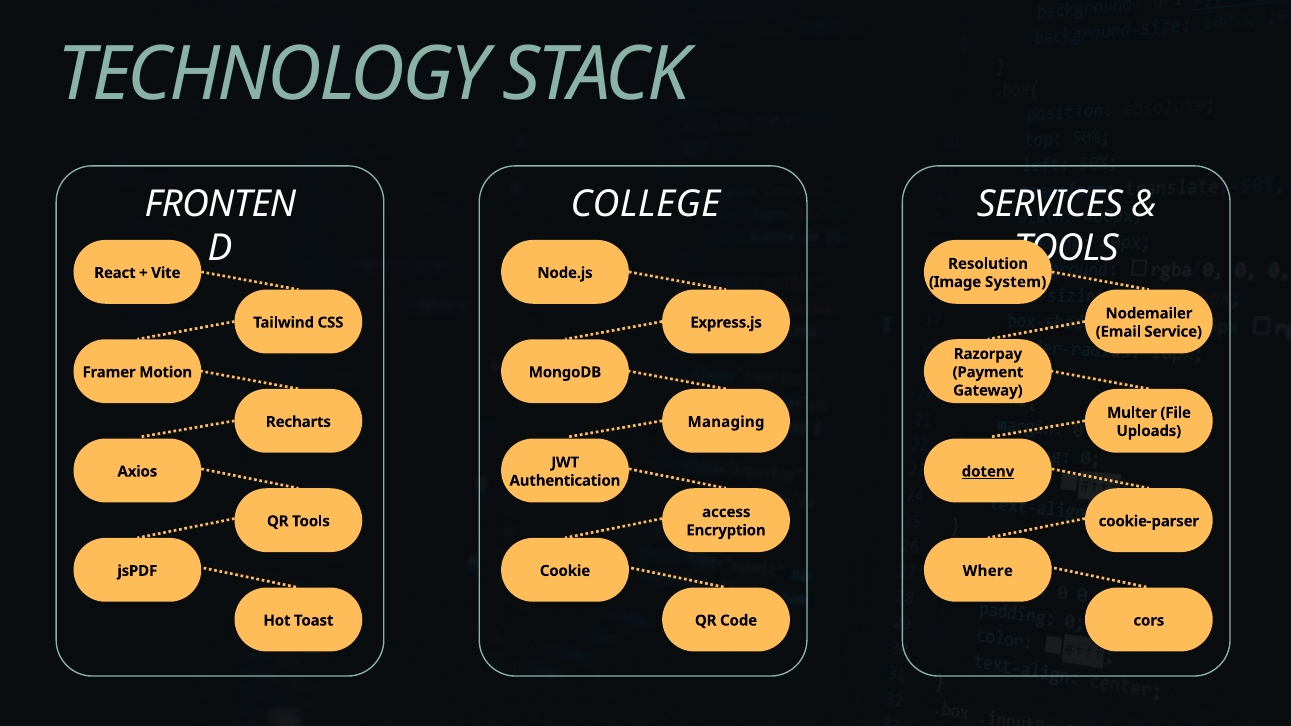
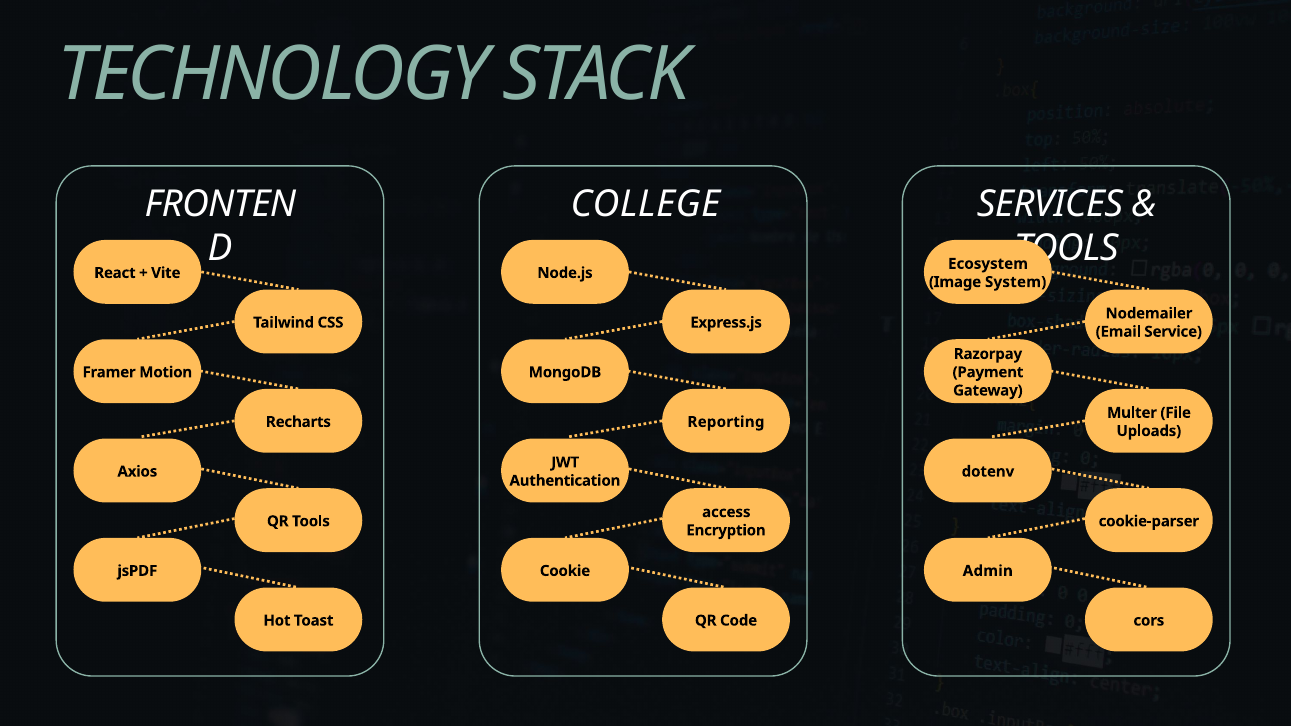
Resolution: Resolution -> Ecosystem
Managing: Managing -> Reporting
dotenv underline: present -> none
Where: Where -> Admin
